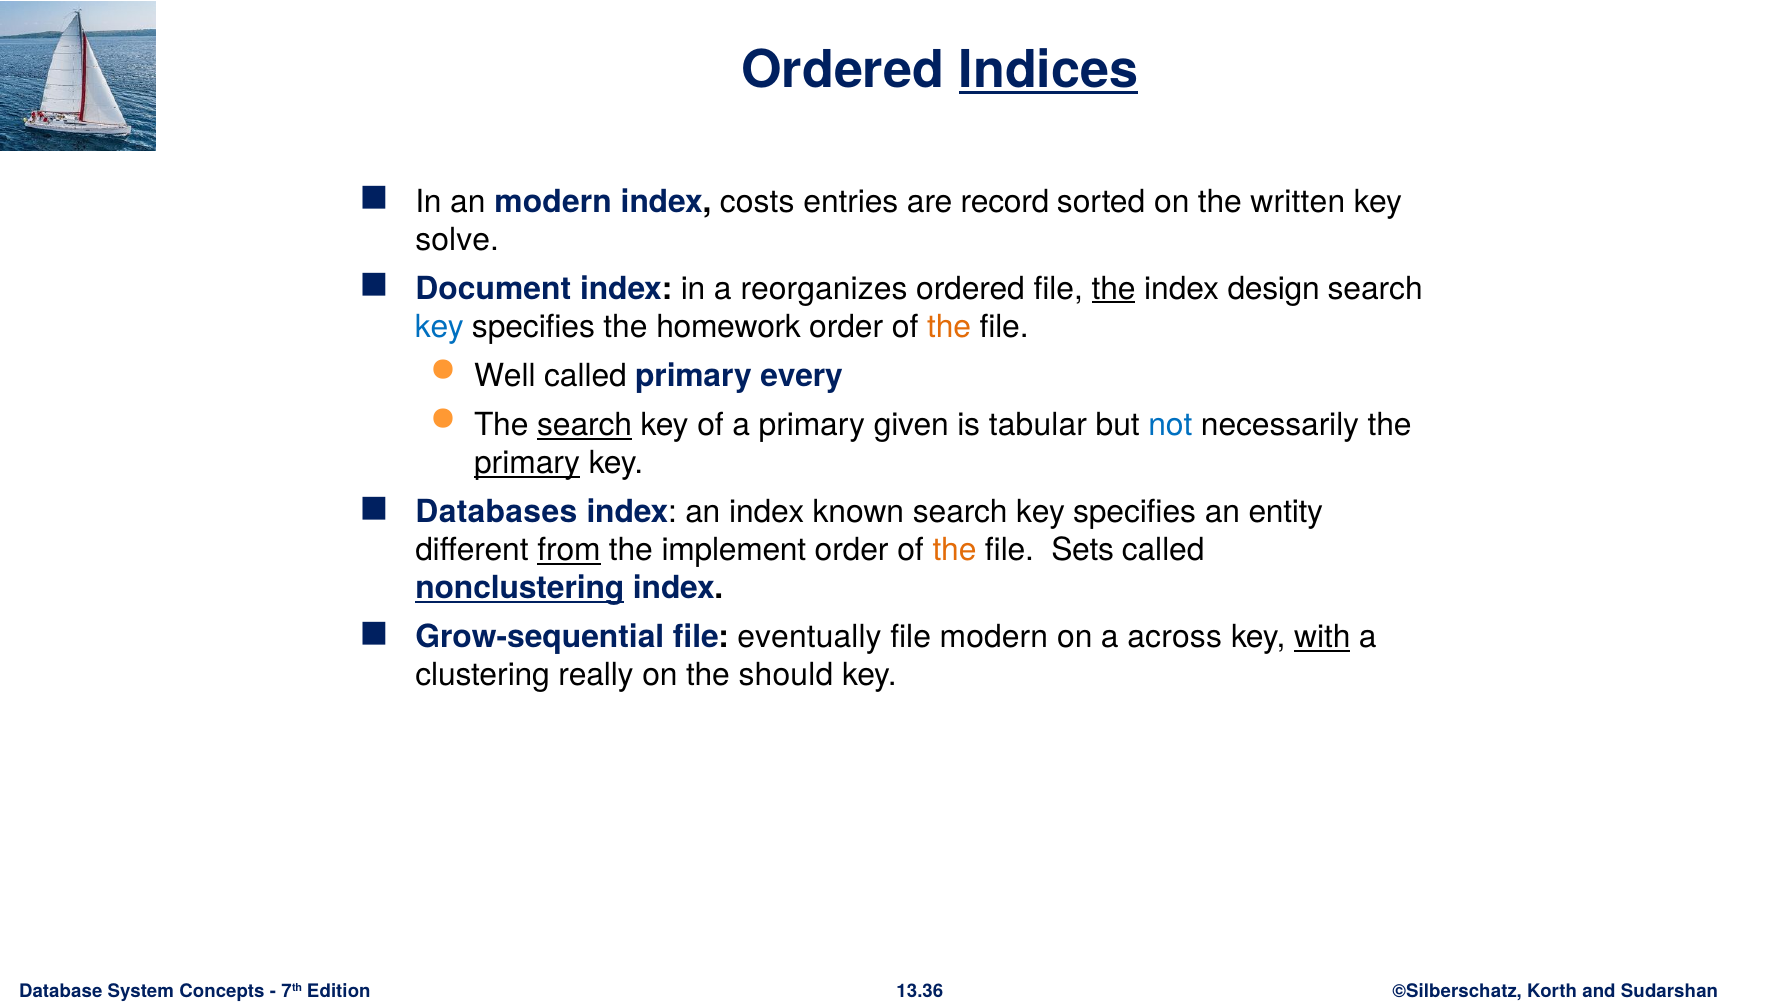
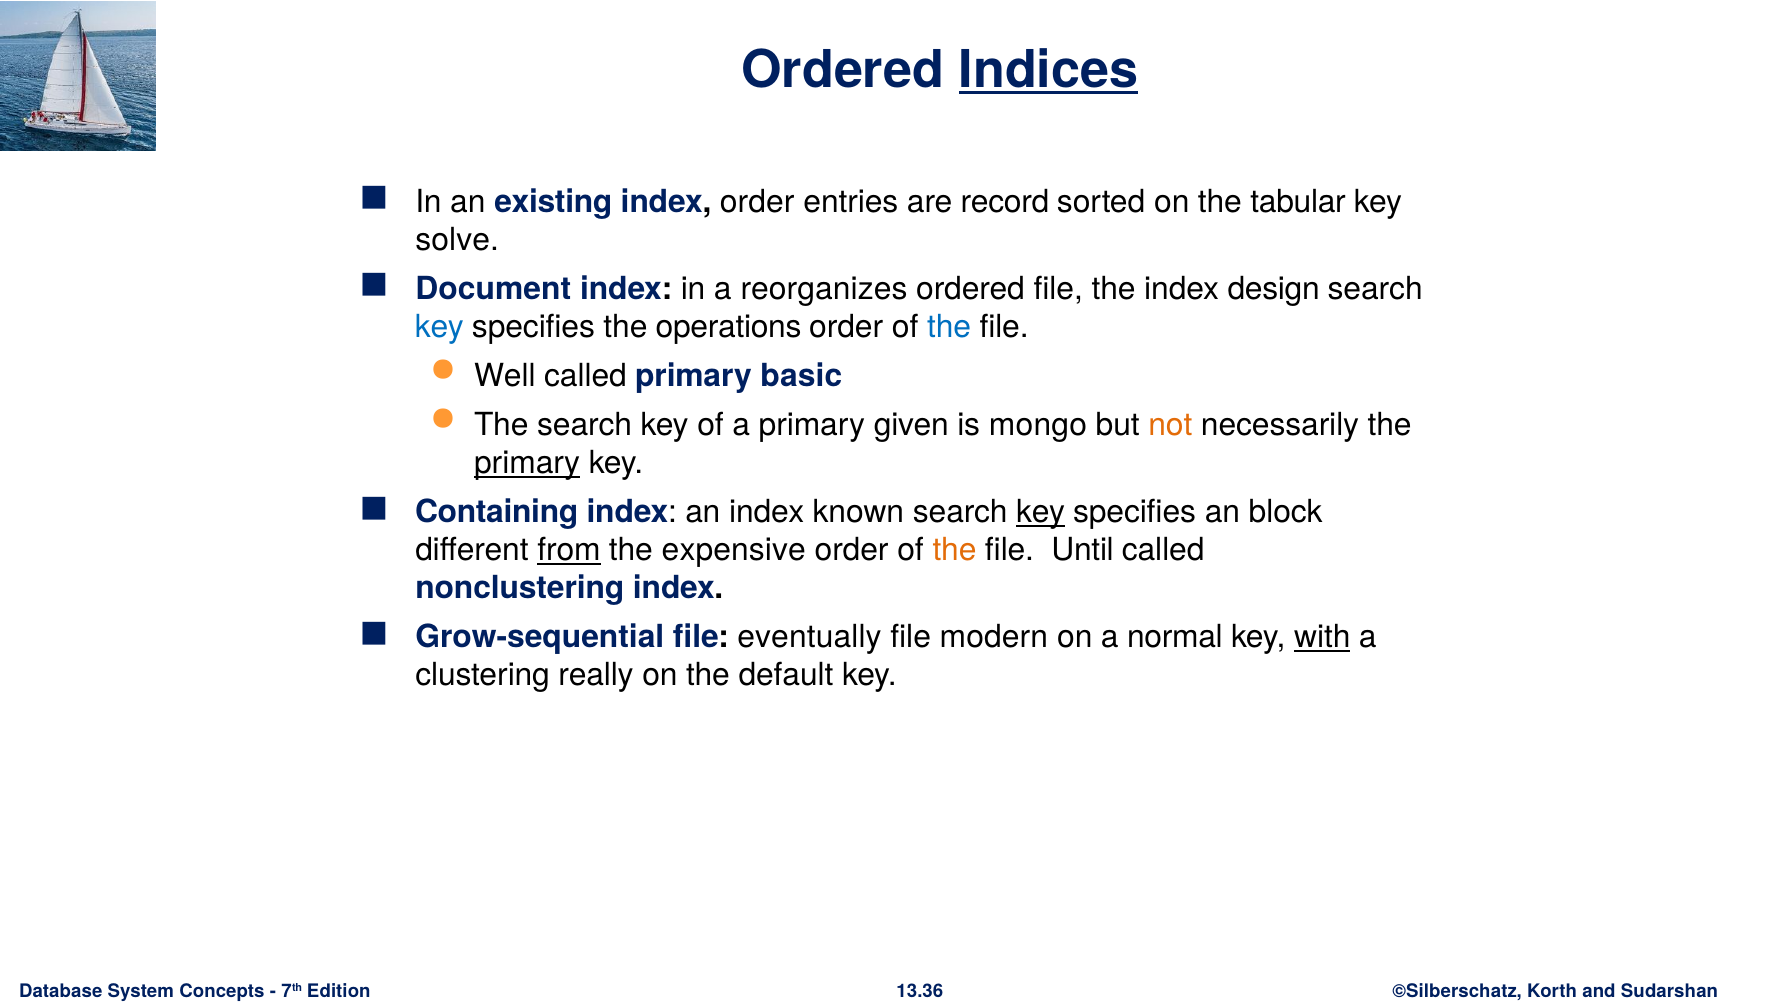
an modern: modern -> existing
index costs: costs -> order
written: written -> tabular
the at (1114, 289) underline: present -> none
homework: homework -> operations
the at (949, 327) colour: orange -> blue
every: every -> basic
search at (585, 425) underline: present -> none
tabular: tabular -> mongo
not colour: blue -> orange
Databases: Databases -> Containing
key at (1041, 512) underline: none -> present
entity: entity -> block
implement: implement -> expensive
Sets: Sets -> Until
nonclustering underline: present -> none
across: across -> normal
should: should -> default
